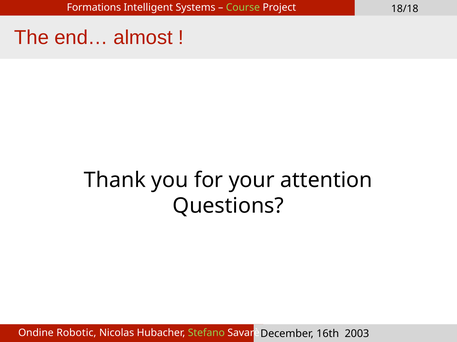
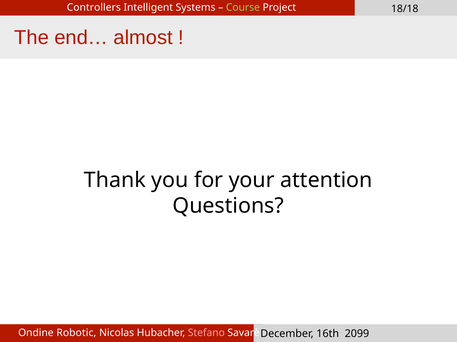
Formations: Formations -> Controllers
Stefano colour: light green -> pink
2003: 2003 -> 2099
